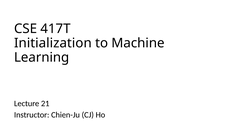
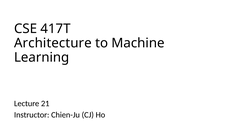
Initialization: Initialization -> Architecture
